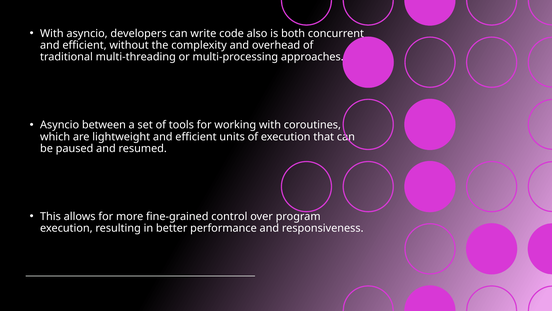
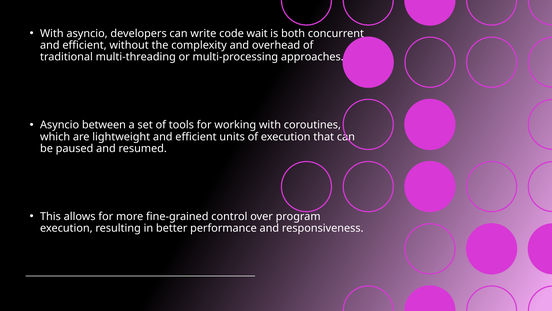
also: also -> wait
